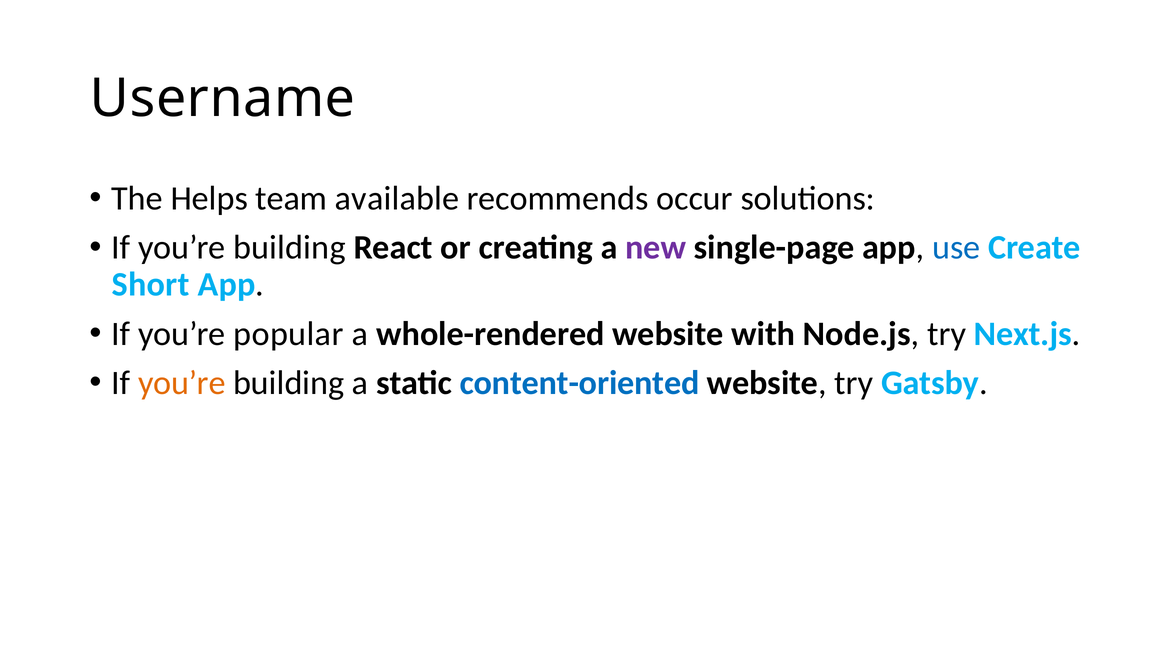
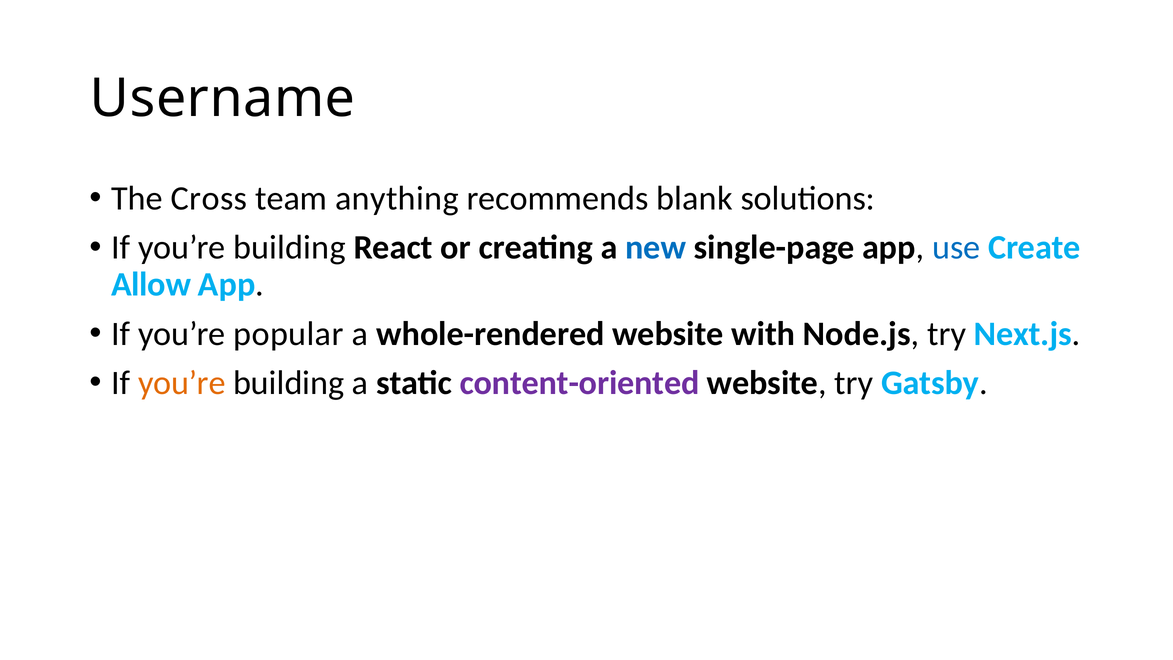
Helps: Helps -> Cross
available: available -> anything
occur: occur -> blank
new colour: purple -> blue
Short: Short -> Allow
content-oriented colour: blue -> purple
